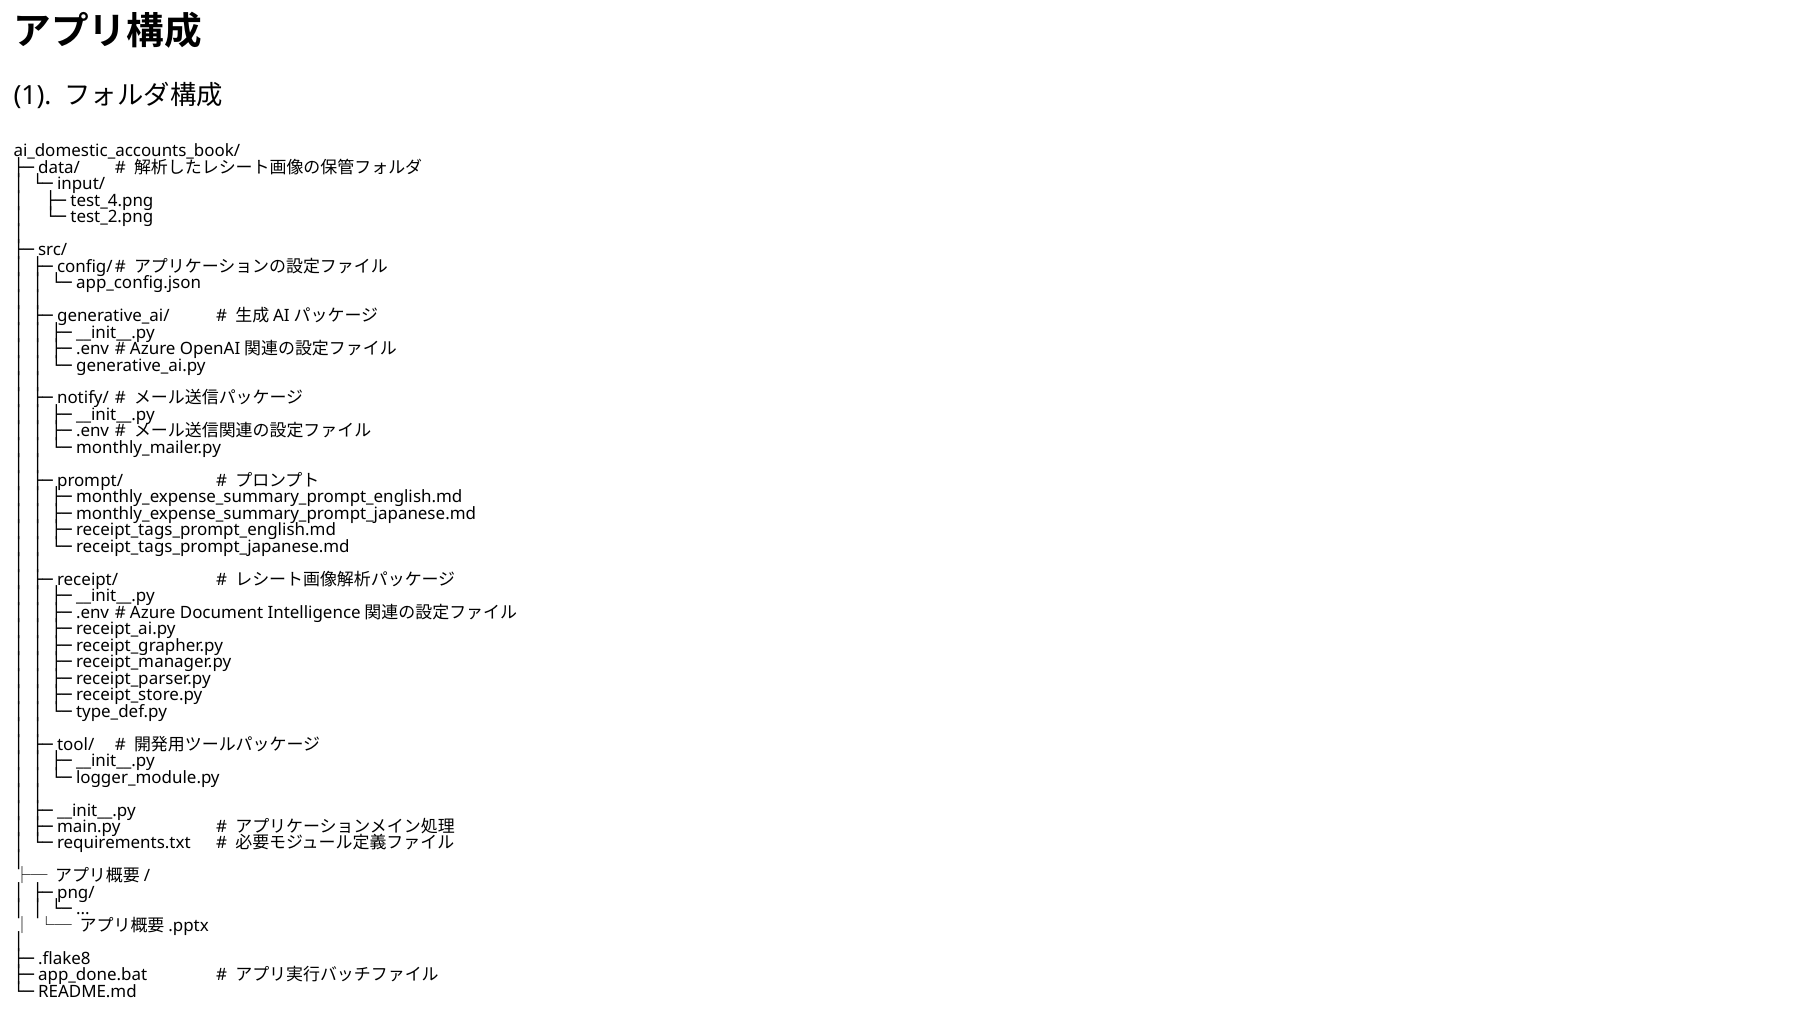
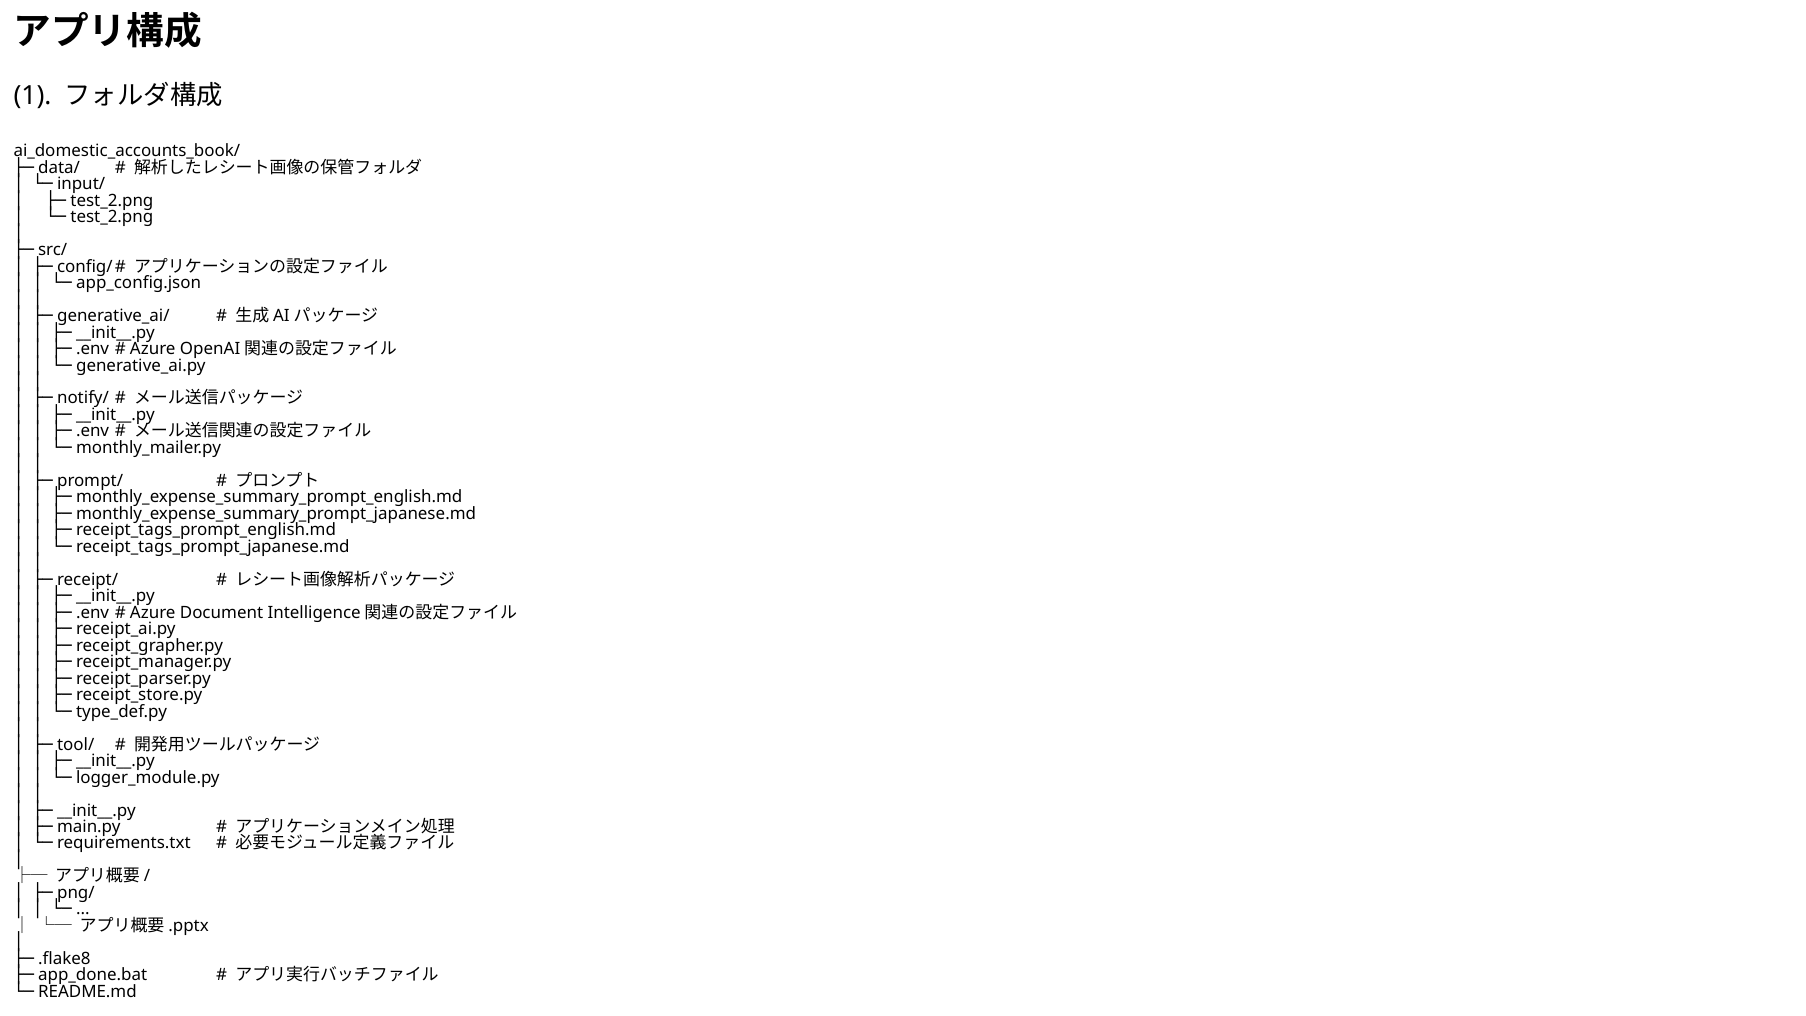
test_4.png at (112, 201): test_4.png -> test_2.png
